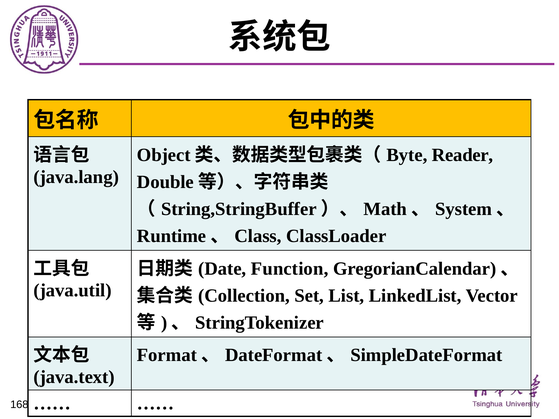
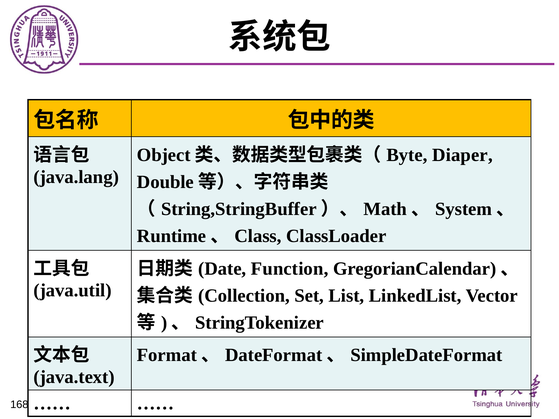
Reader: Reader -> Diaper
